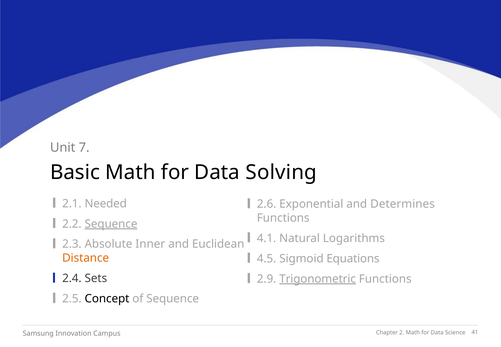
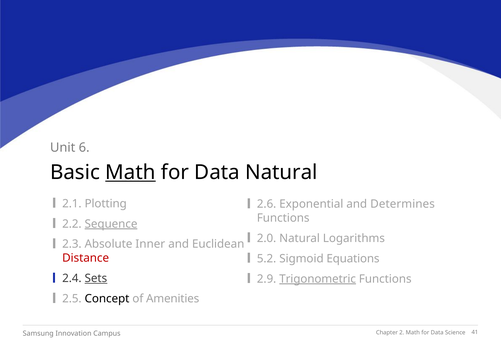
7: 7 -> 6
Math at (130, 172) underline: none -> present
Data Solving: Solving -> Natural
Needed: Needed -> Plotting
4.1: 4.1 -> 2.0
Distance colour: orange -> red
4.5: 4.5 -> 5.2
Sets underline: none -> present
of Sequence: Sequence -> Amenities
